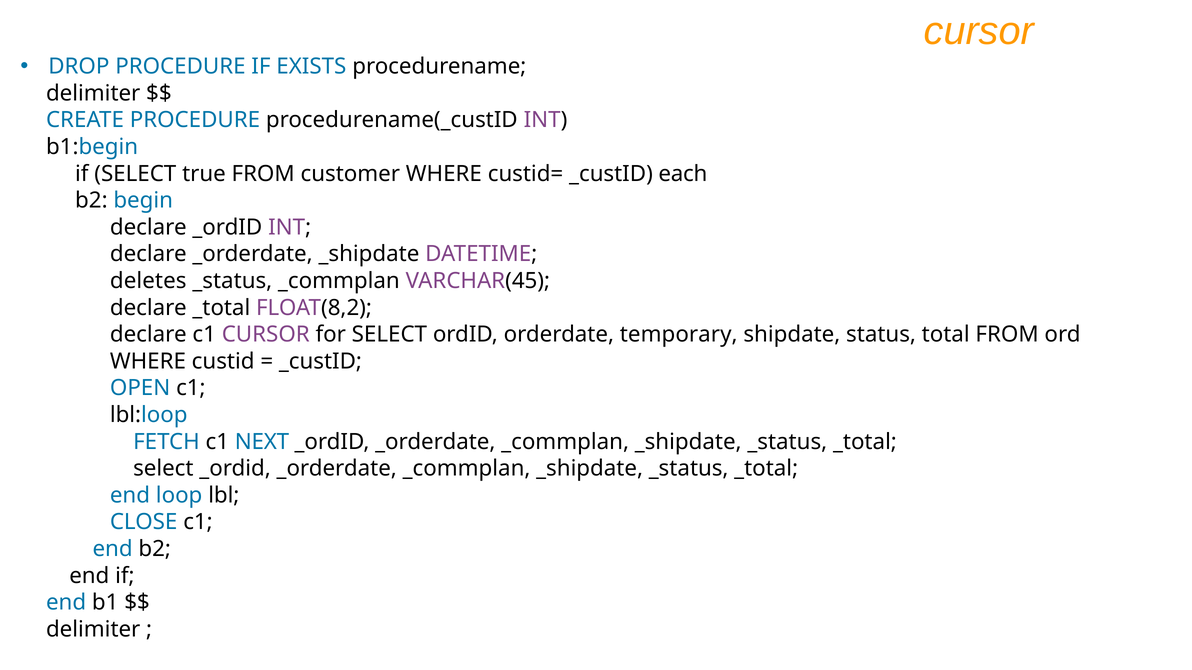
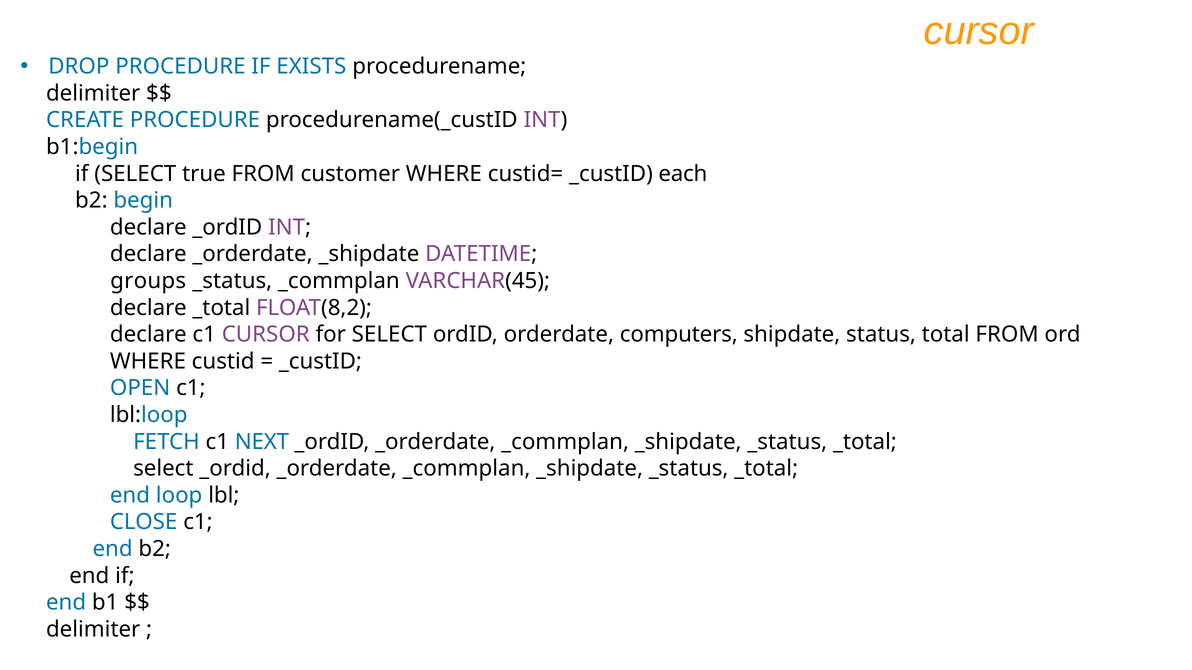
deletes: deletes -> groups
temporary: temporary -> computers
